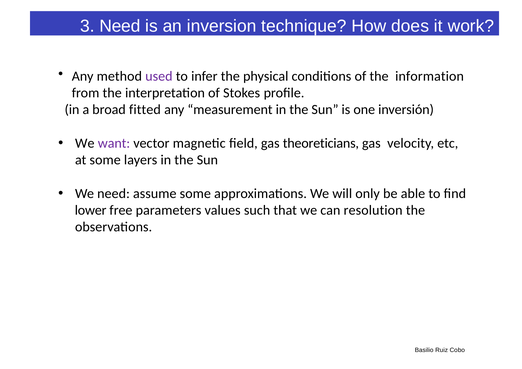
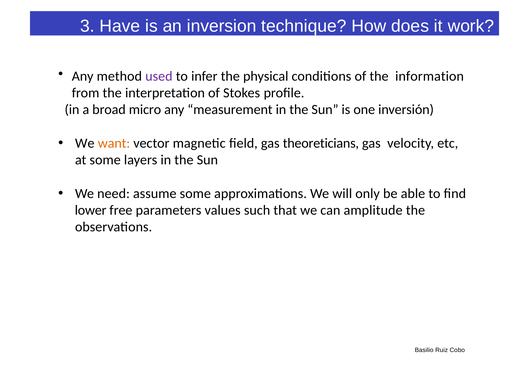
3 Need: Need -> Have
fitted: fitted -> micro
want colour: purple -> orange
resolution: resolution -> amplitude
